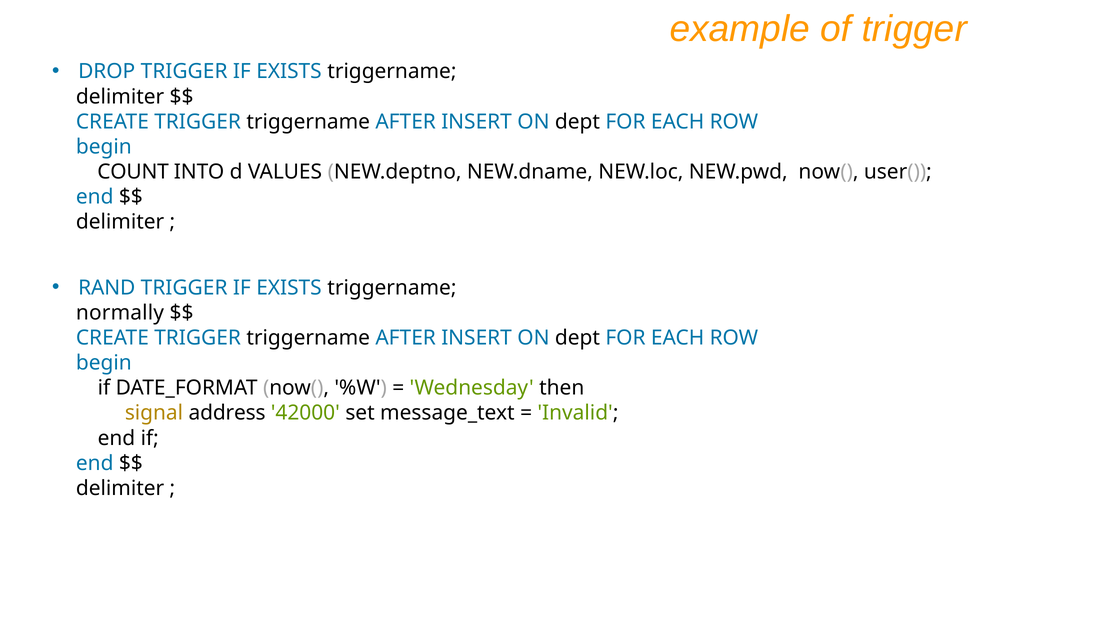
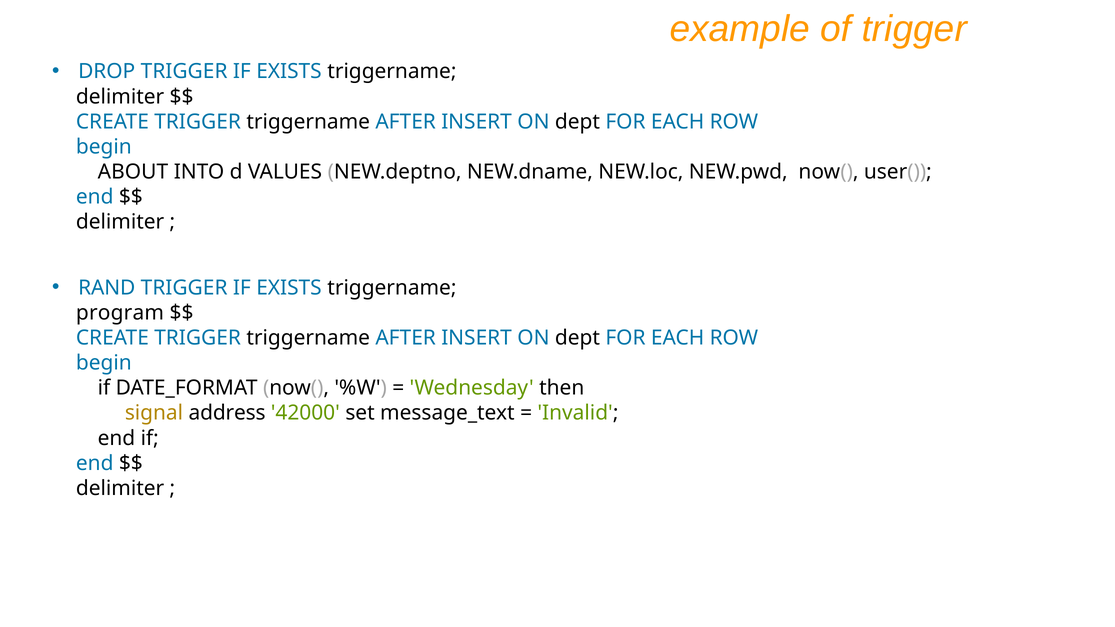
COUNT: COUNT -> ABOUT
normally: normally -> program
